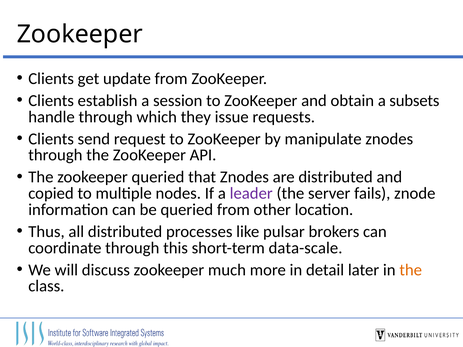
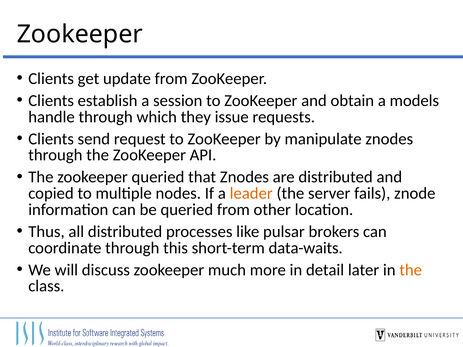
subsets: subsets -> models
leader colour: purple -> orange
data-scale: data-scale -> data-waits
